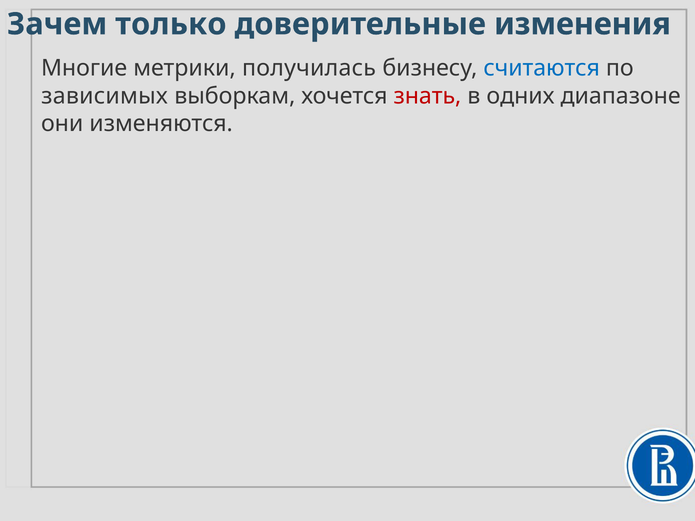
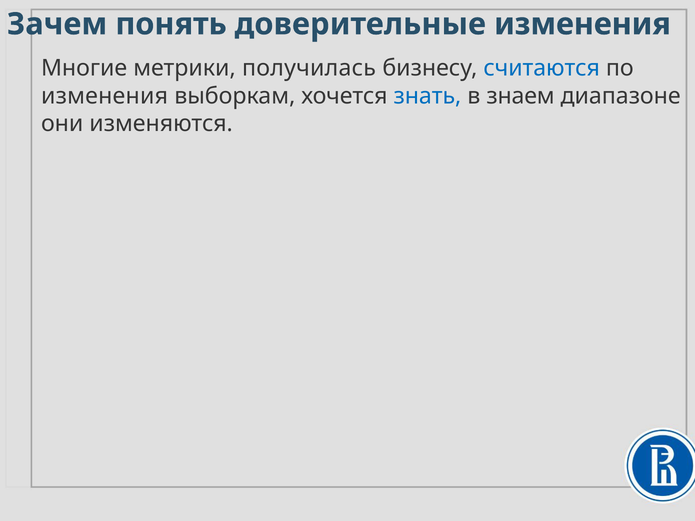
только: только -> понять
зависимых at (105, 96): зависимых -> изменения
знать colour: red -> blue
одних: одних -> знаем
